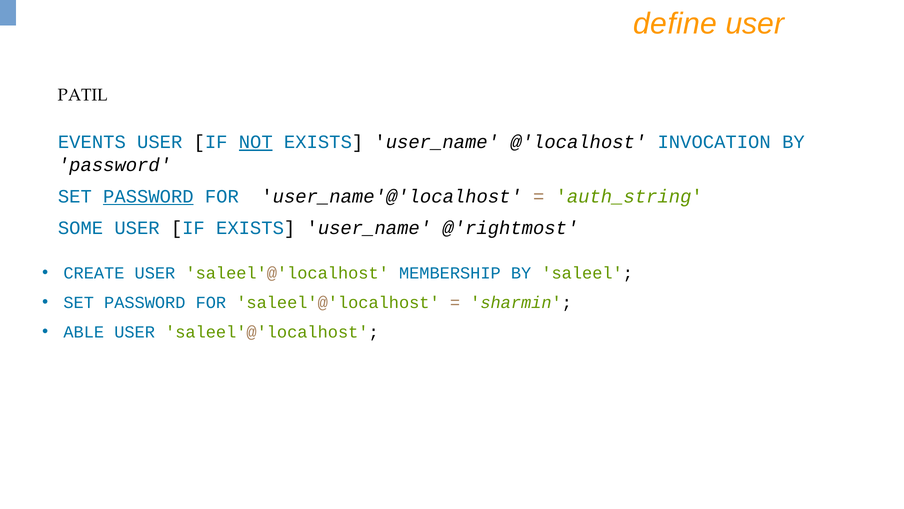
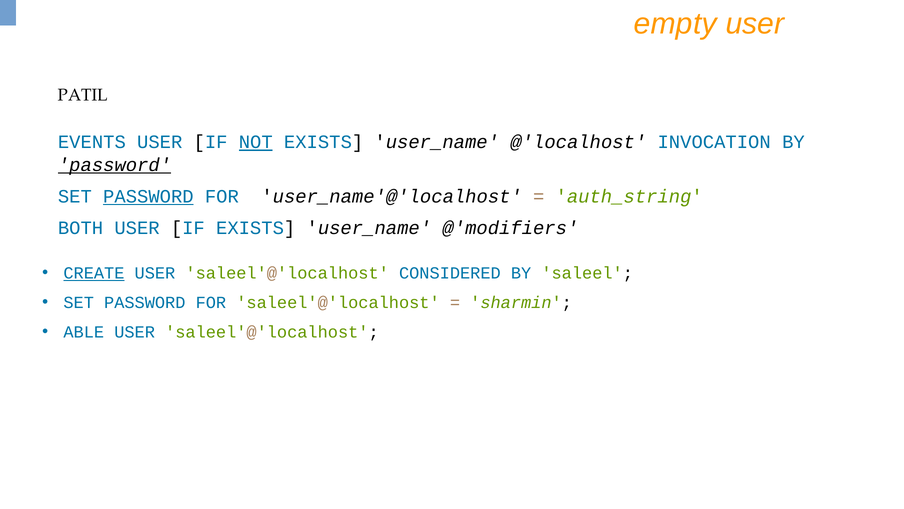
define: define -> empty
password at (115, 165) underline: none -> present
SOME: SOME -> BOTH
@'rightmost: @'rightmost -> @'modifiers
CREATE underline: none -> present
MEMBERSHIP: MEMBERSHIP -> CONSIDERED
